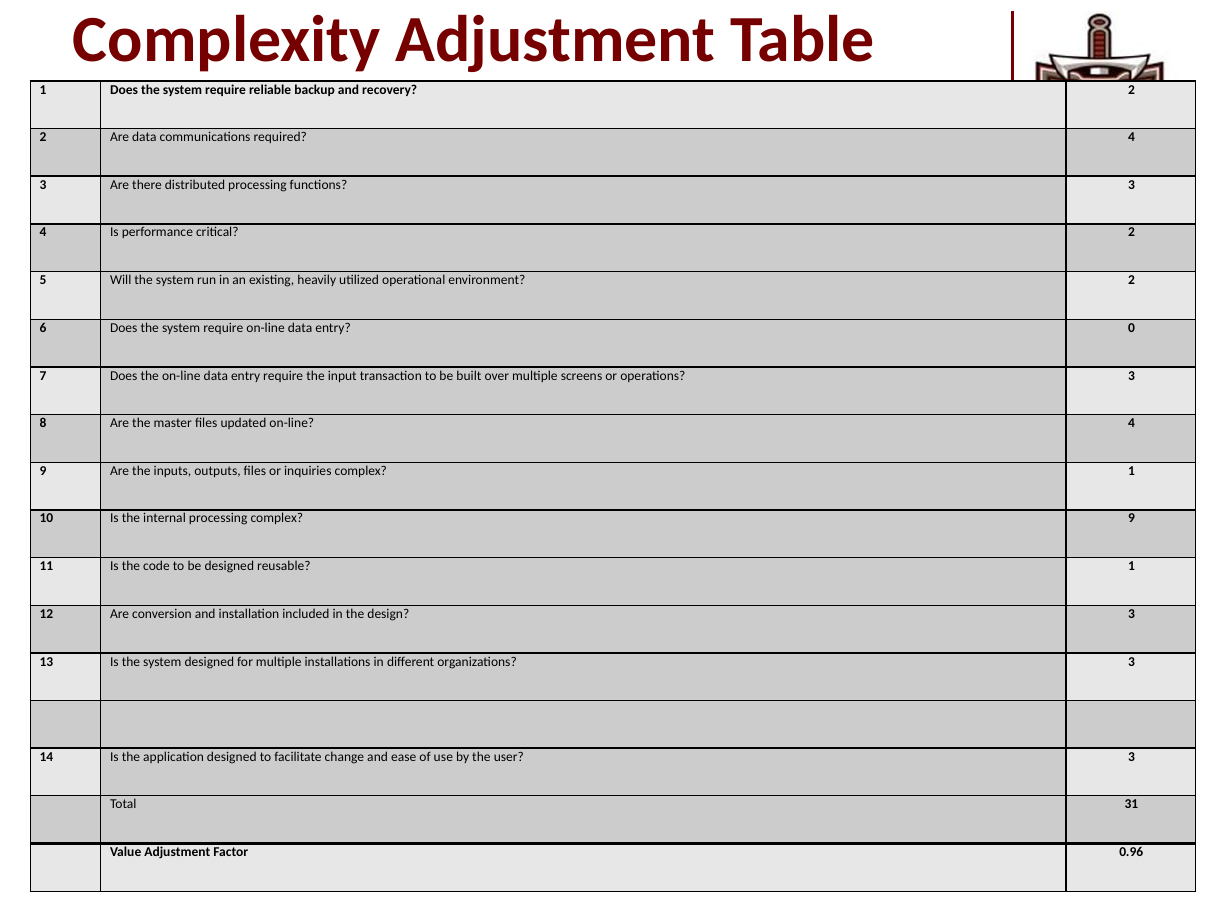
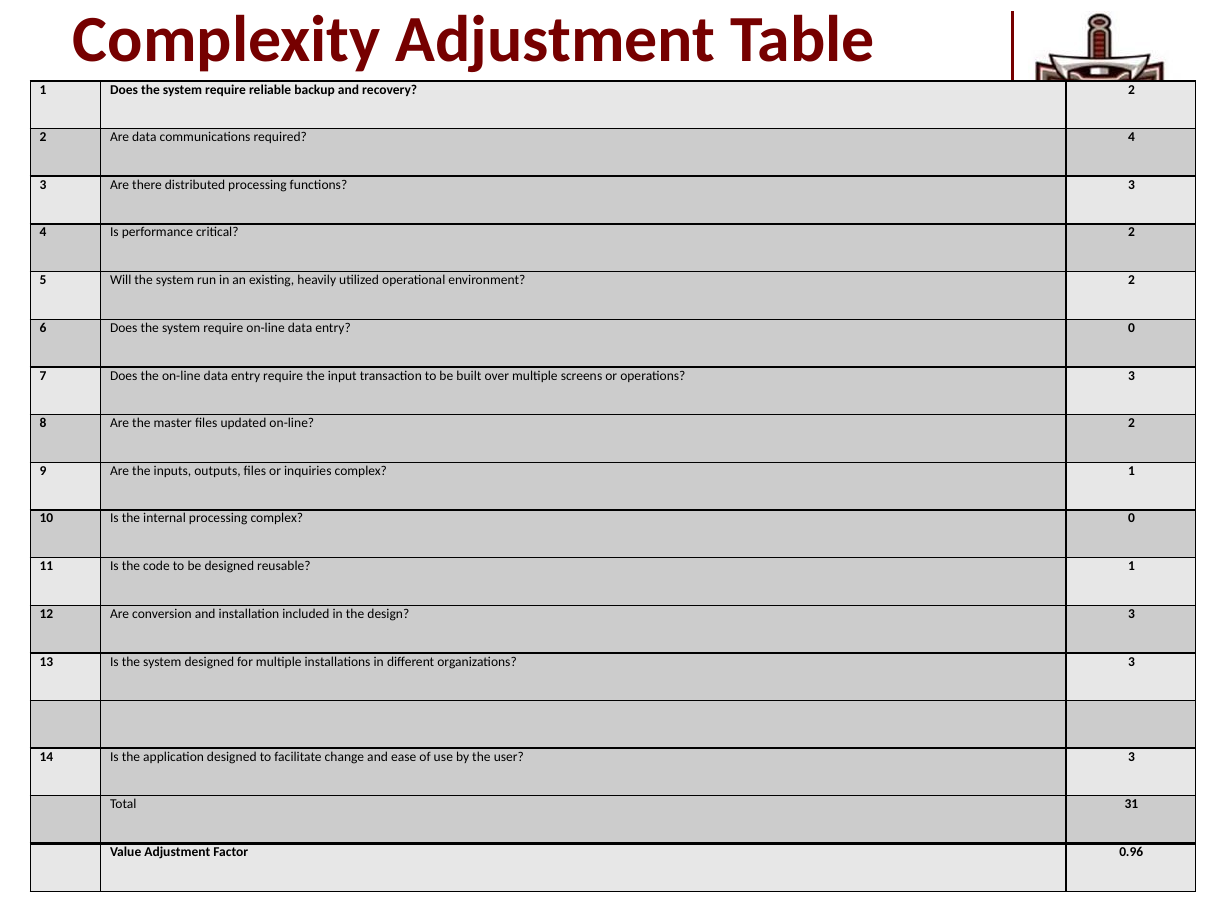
on-line 4: 4 -> 2
complex 9: 9 -> 0
